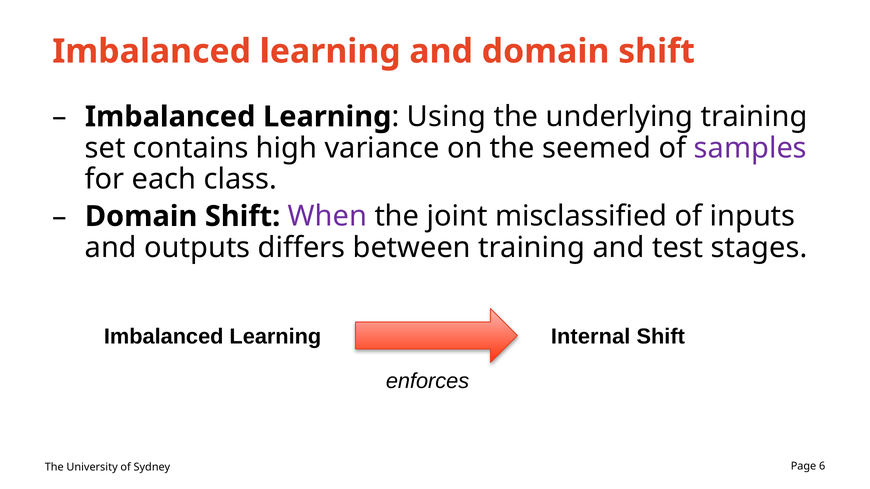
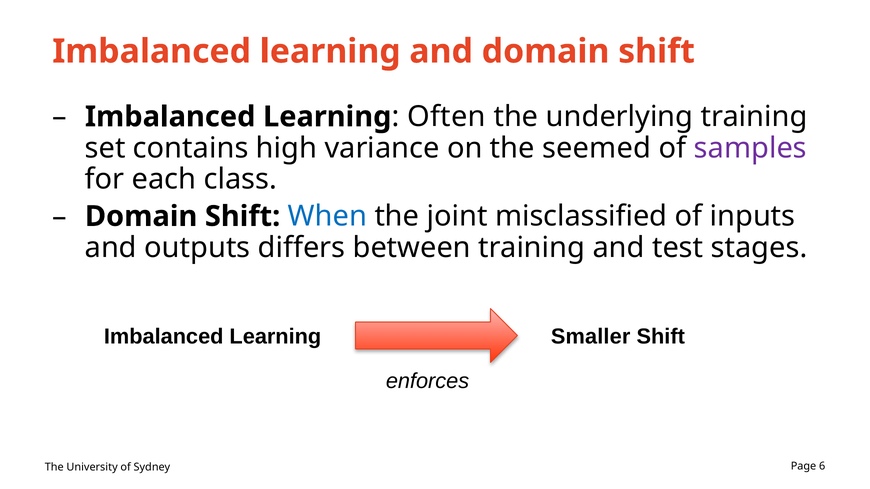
Using: Using -> Often
When colour: purple -> blue
Internal: Internal -> Smaller
